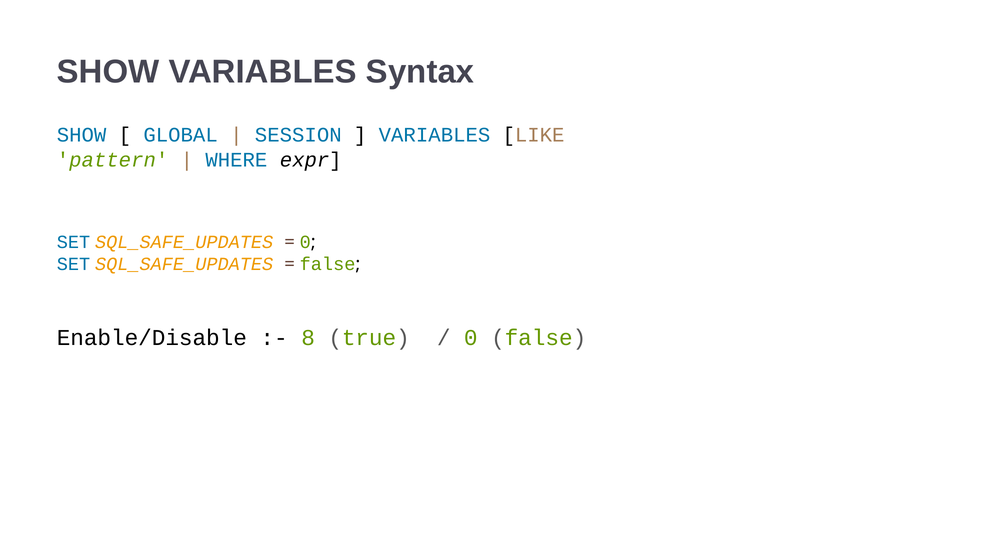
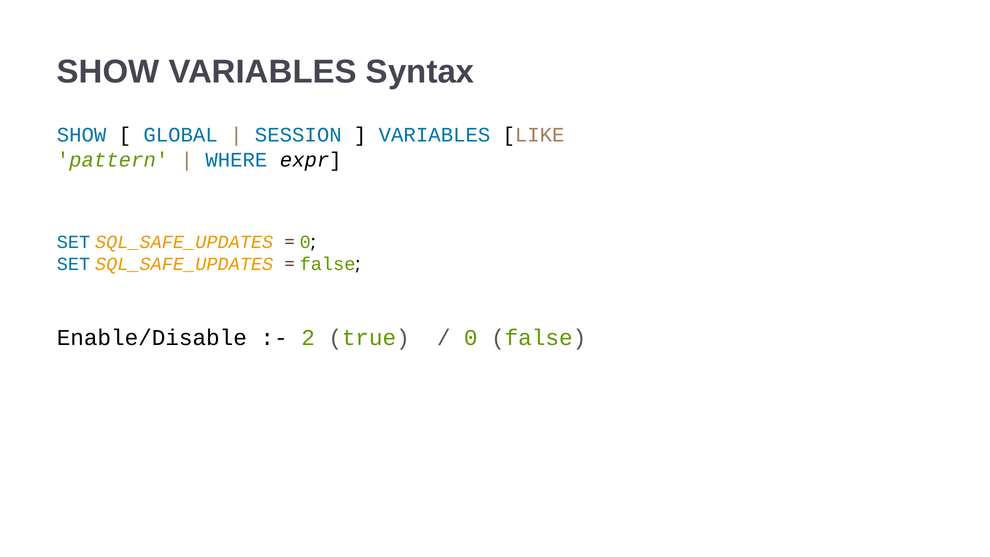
8: 8 -> 2
